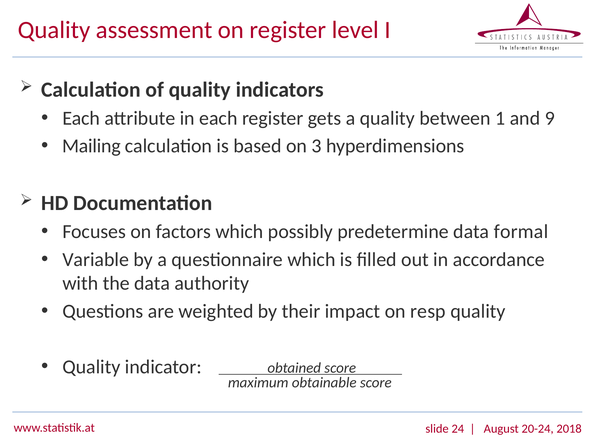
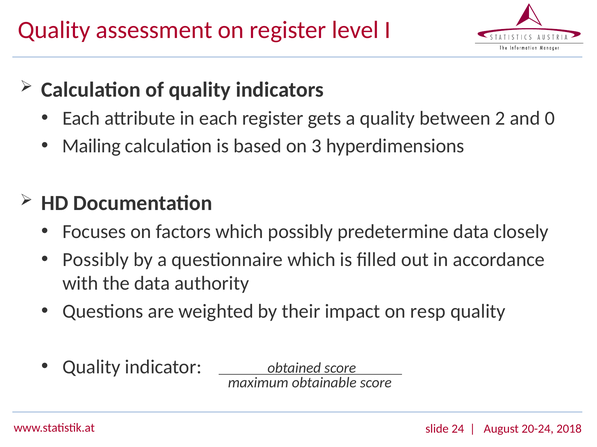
1: 1 -> 2
9: 9 -> 0
formal: formal -> closely
Variable at (96, 260): Variable -> Possibly
